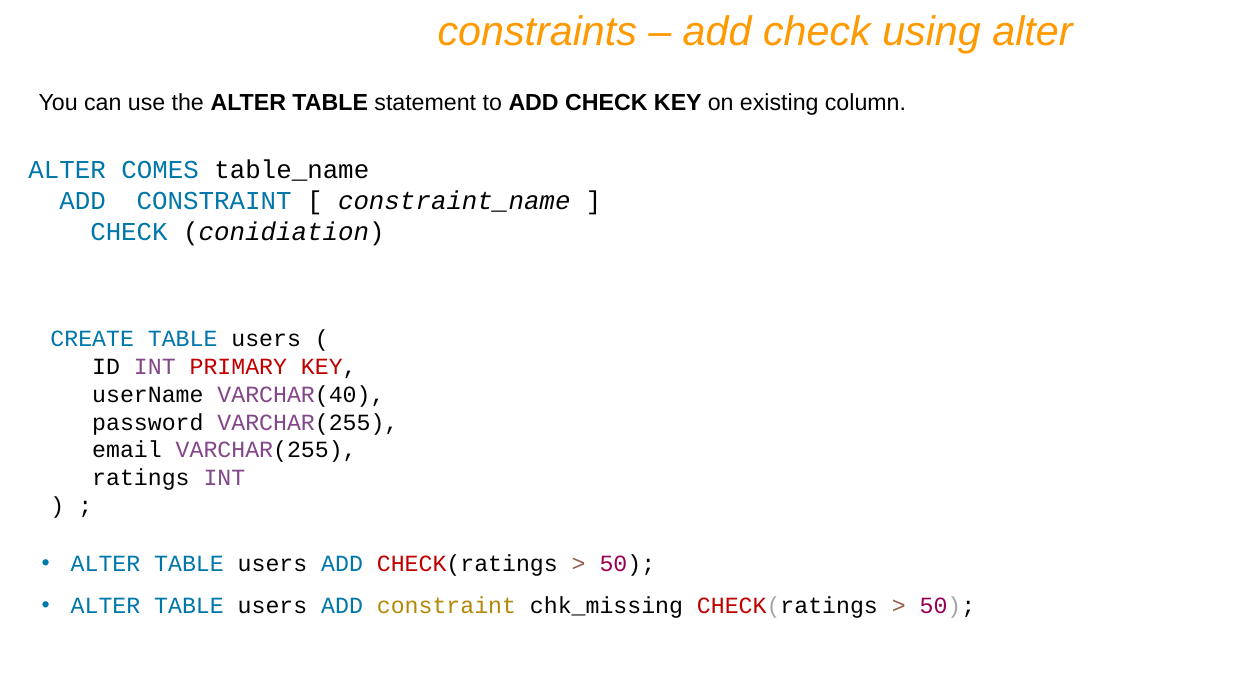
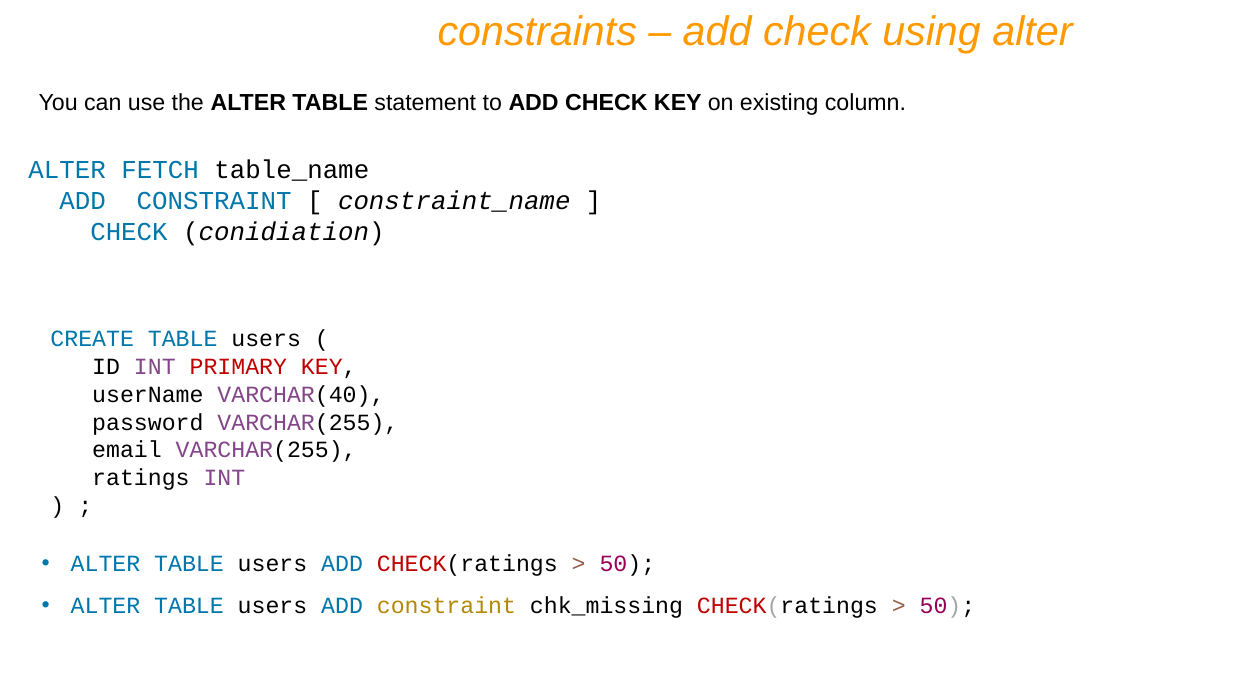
COMES: COMES -> FETCH
